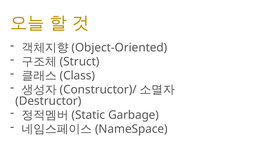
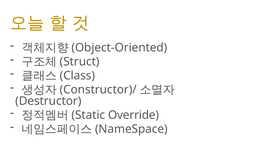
Garbage: Garbage -> Override
